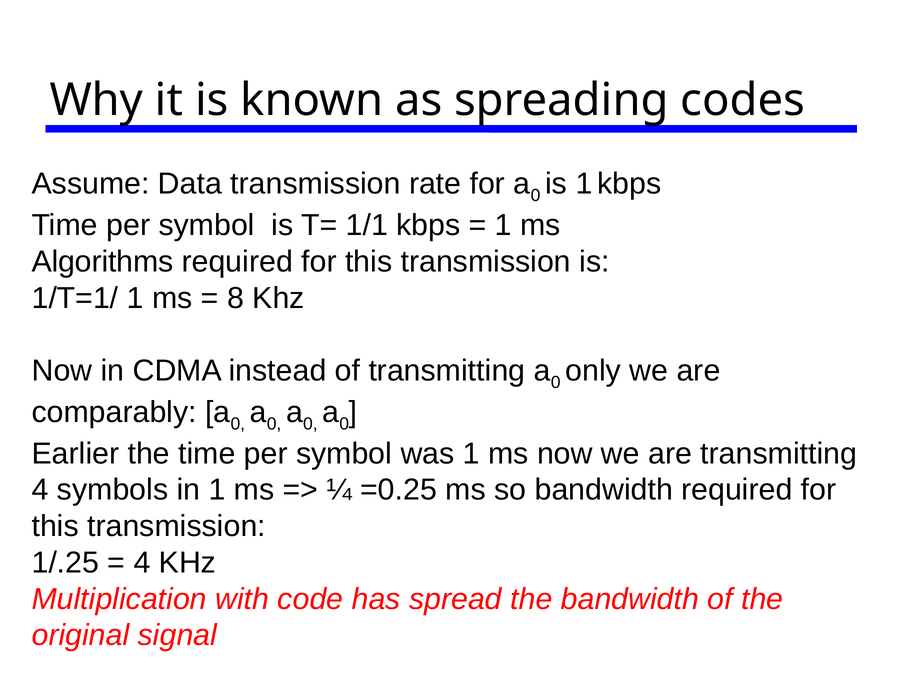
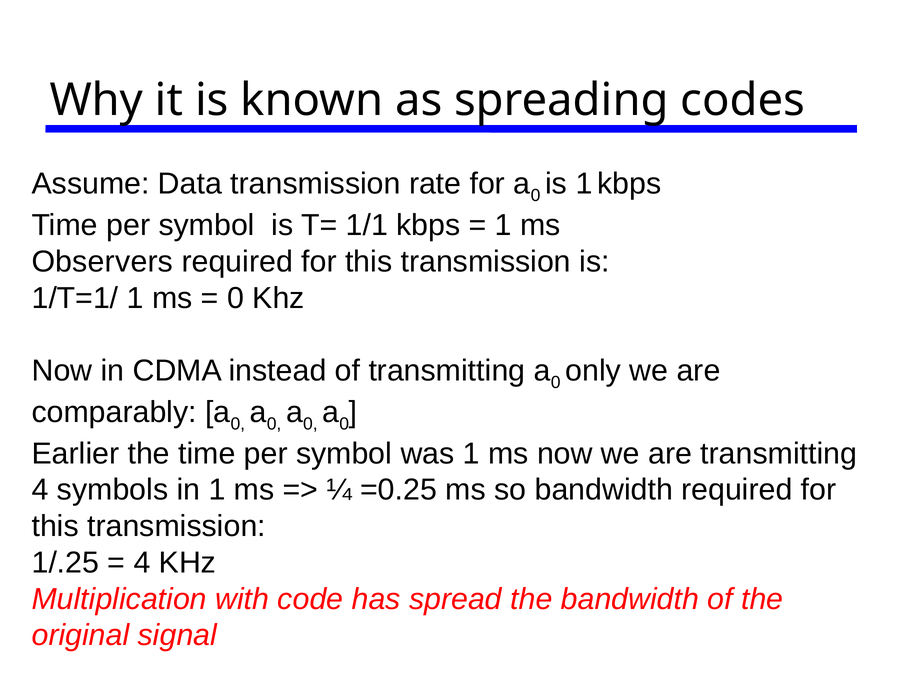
Algorithms: Algorithms -> Observers
8 at (235, 298): 8 -> 0
